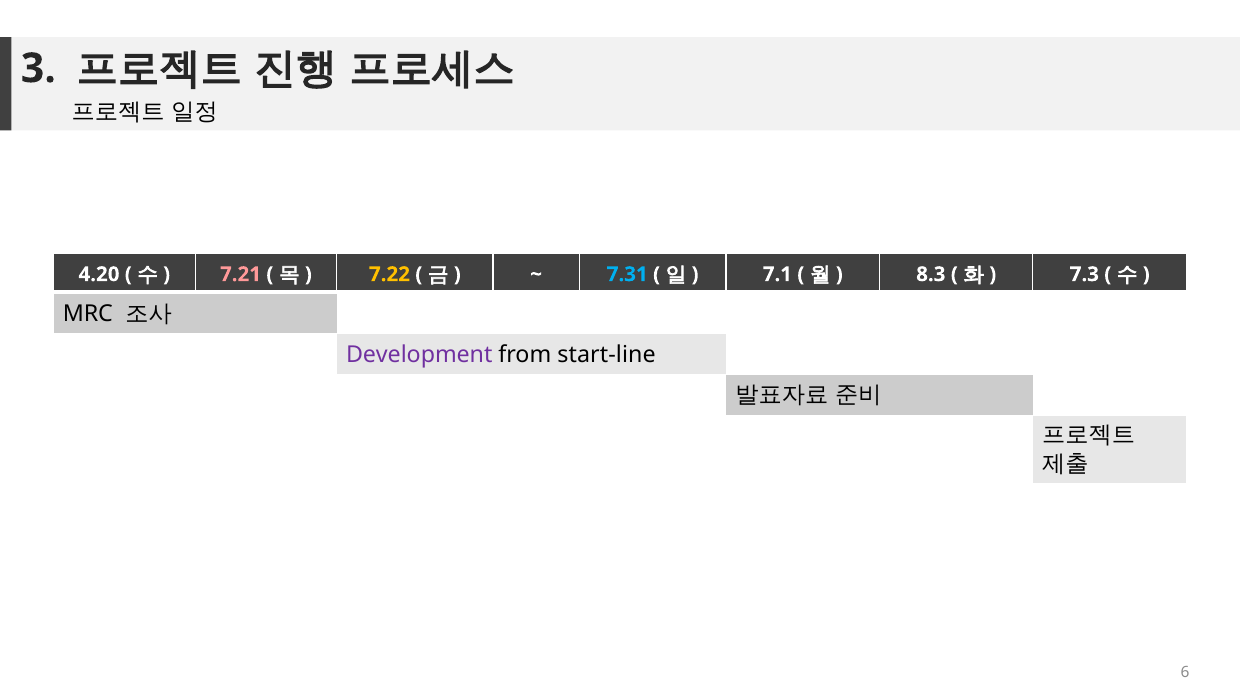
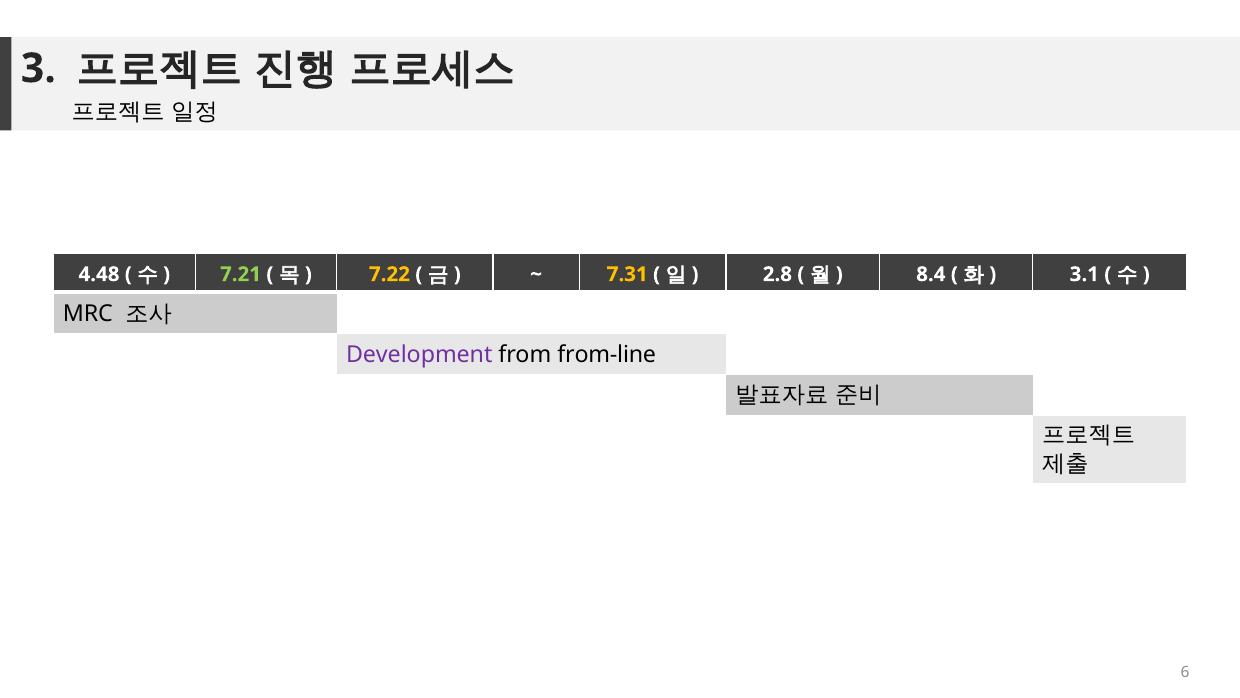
4.20: 4.20 -> 4.48
7.21 colour: pink -> light green
7.31 colour: light blue -> yellow
7.1: 7.1 -> 2.8
8.3: 8.3 -> 8.4
7.3: 7.3 -> 3.1
start-line: start-line -> from-line
